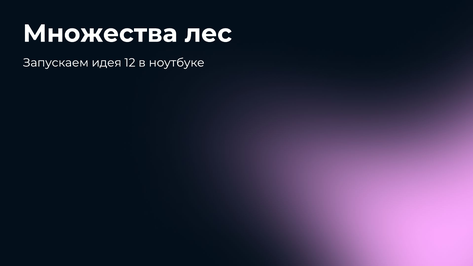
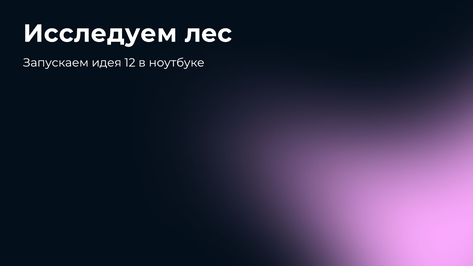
Множества: Множества -> Исследуем
